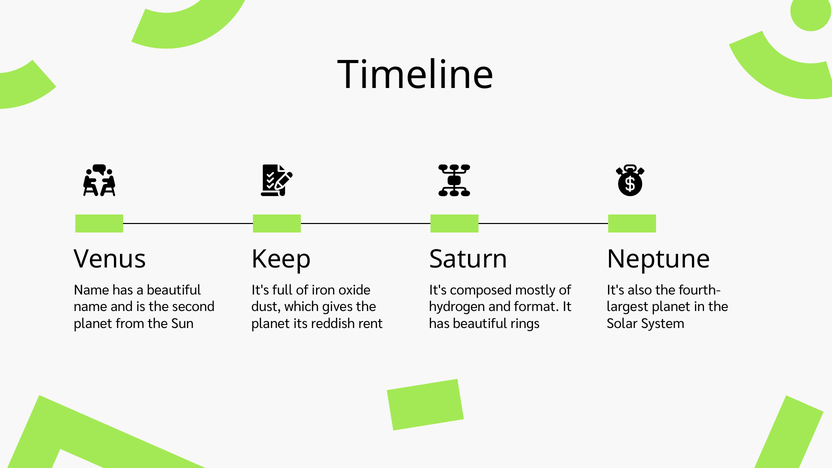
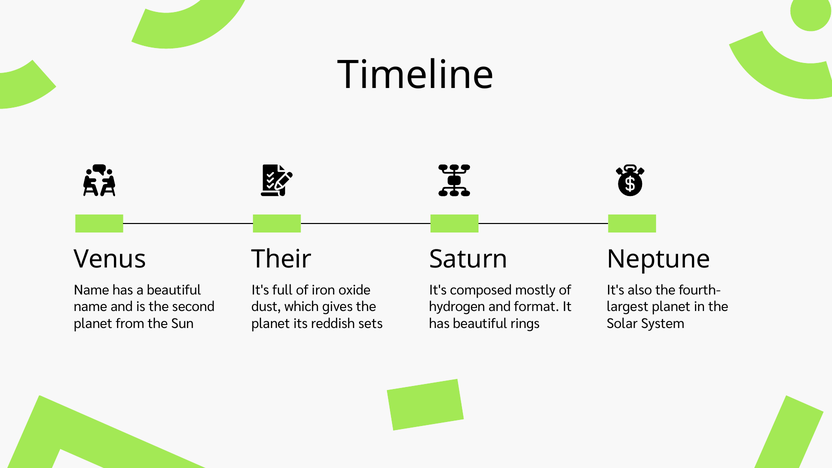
Keep: Keep -> Their
rent: rent -> sets
